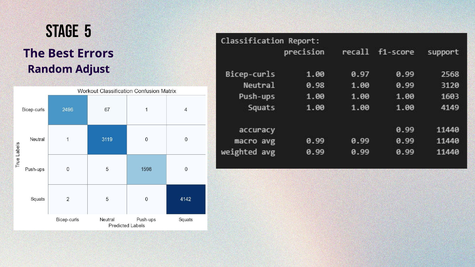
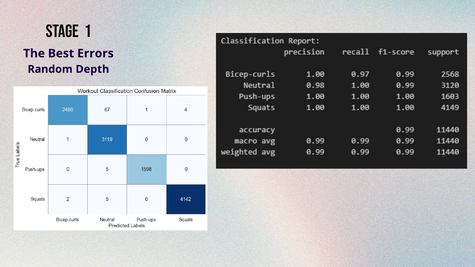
5: 5 -> 1
Adjust: Adjust -> Depth
